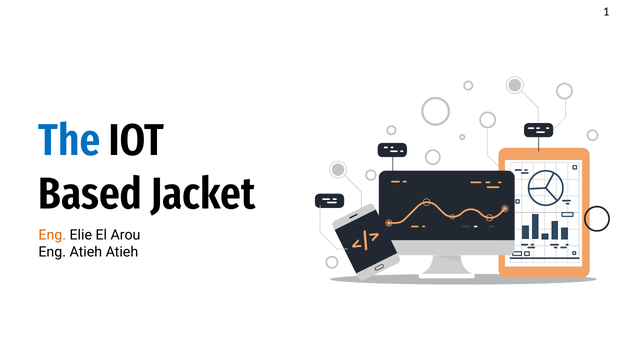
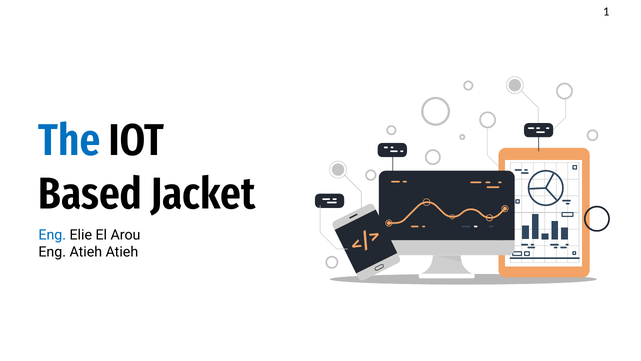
Eng at (52, 235) colour: orange -> blue
